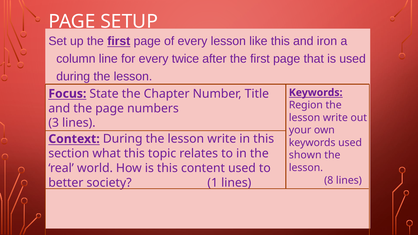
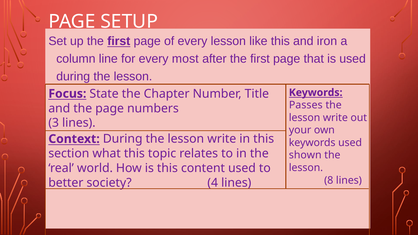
twice: twice -> most
Region: Region -> Passes
1: 1 -> 4
